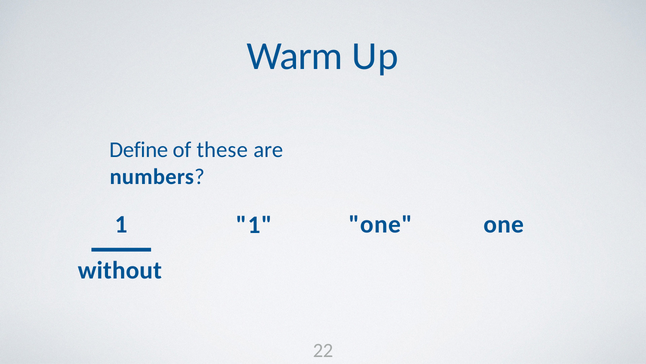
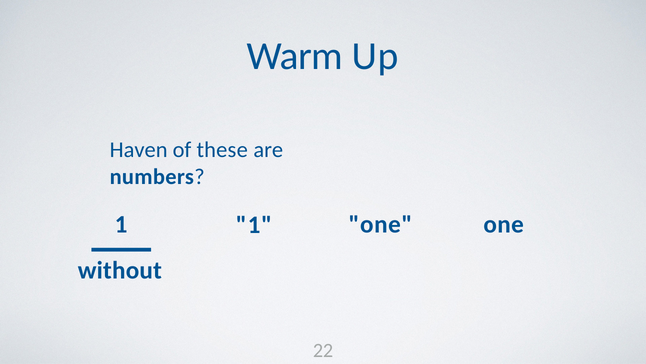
Define: Define -> Haven
